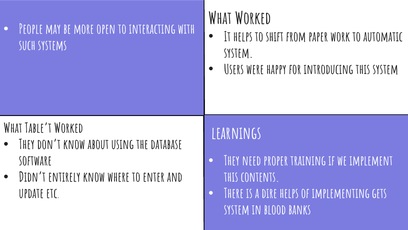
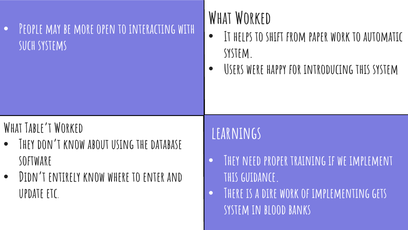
contents: contents -> guidance
dire helps: helps -> work
